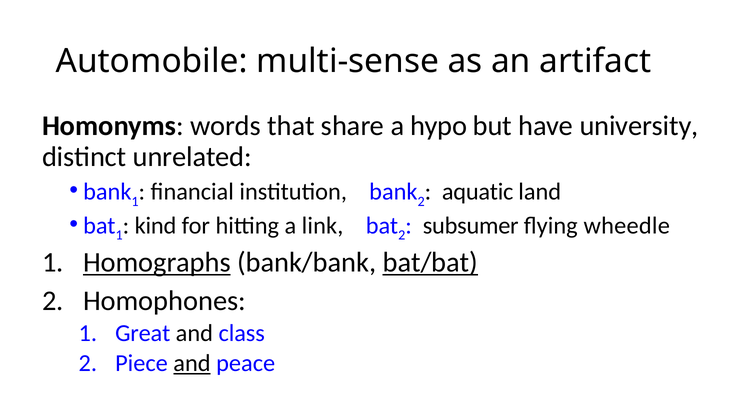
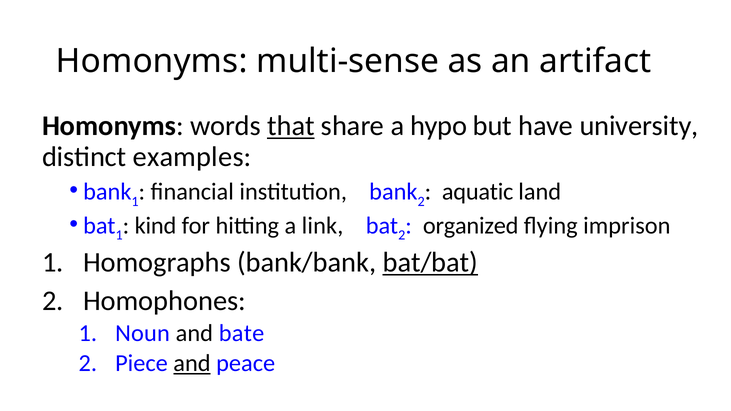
Automobile at (152, 61): Automobile -> Homonyms
that underline: none -> present
unrelated: unrelated -> examples
subsumer: subsumer -> organized
wheedle: wheedle -> imprison
Homographs underline: present -> none
Great: Great -> Noun
class: class -> bate
